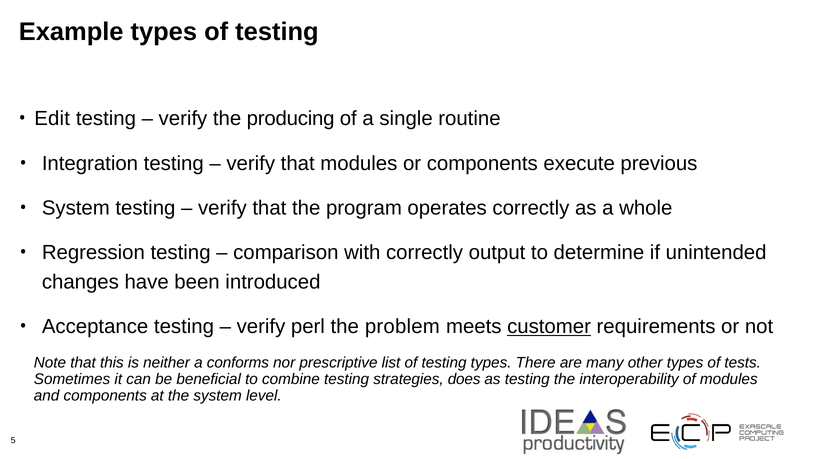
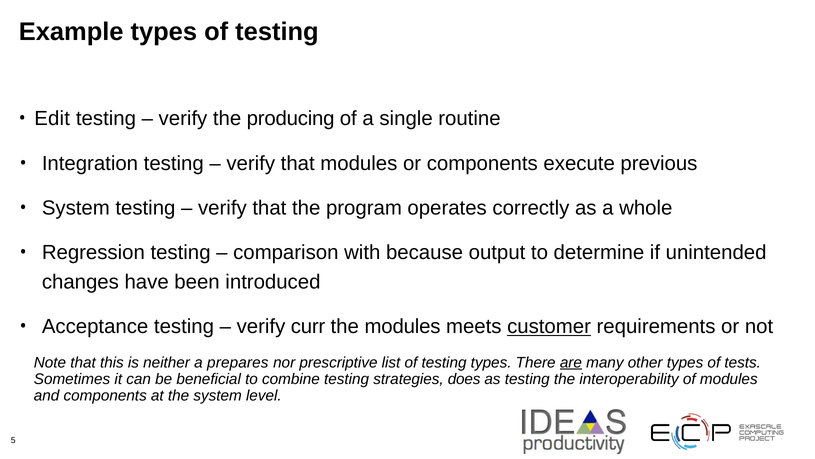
with correctly: correctly -> because
perl: perl -> curr
the problem: problem -> modules
conforms: conforms -> prepares
are underline: none -> present
